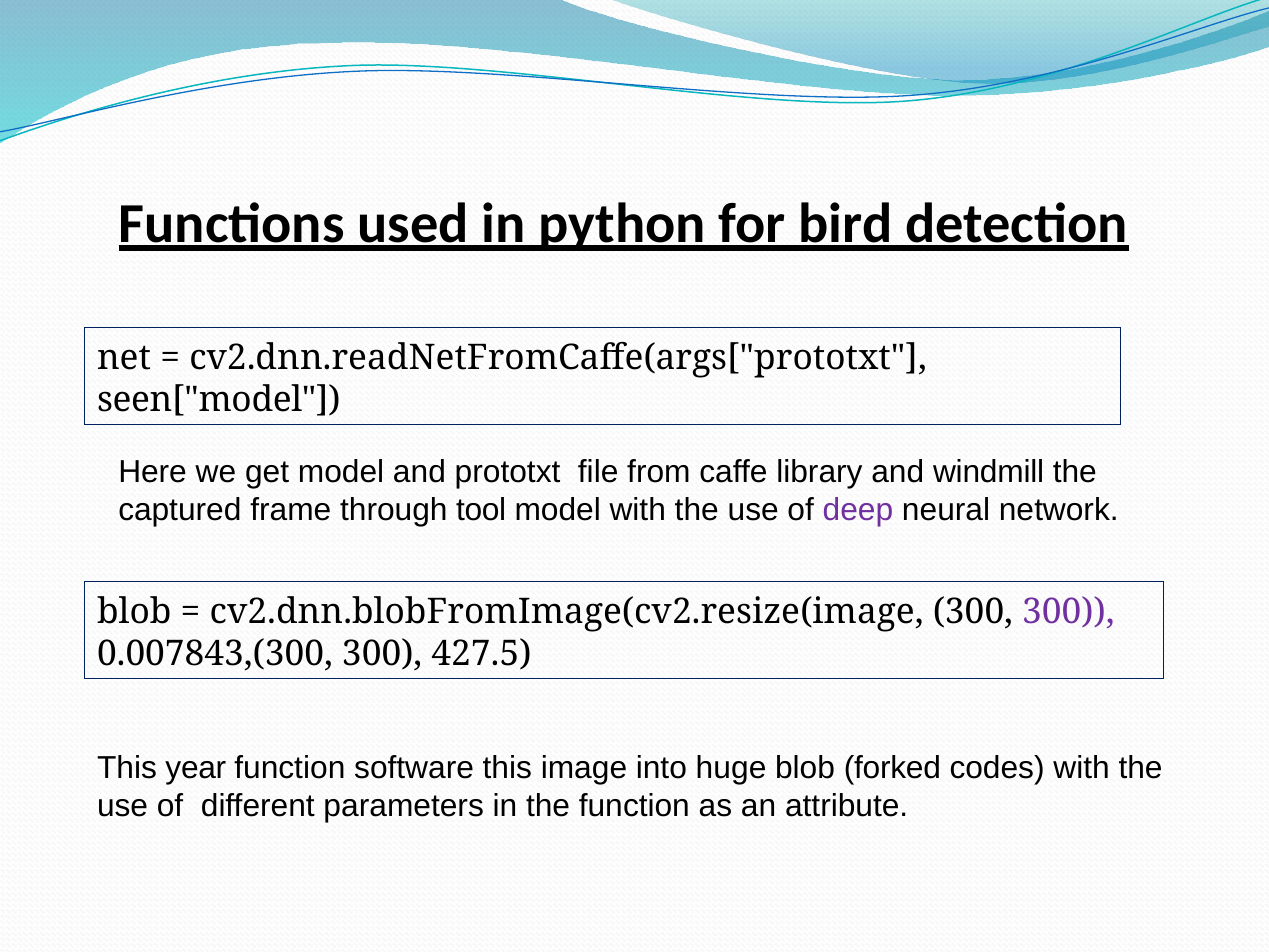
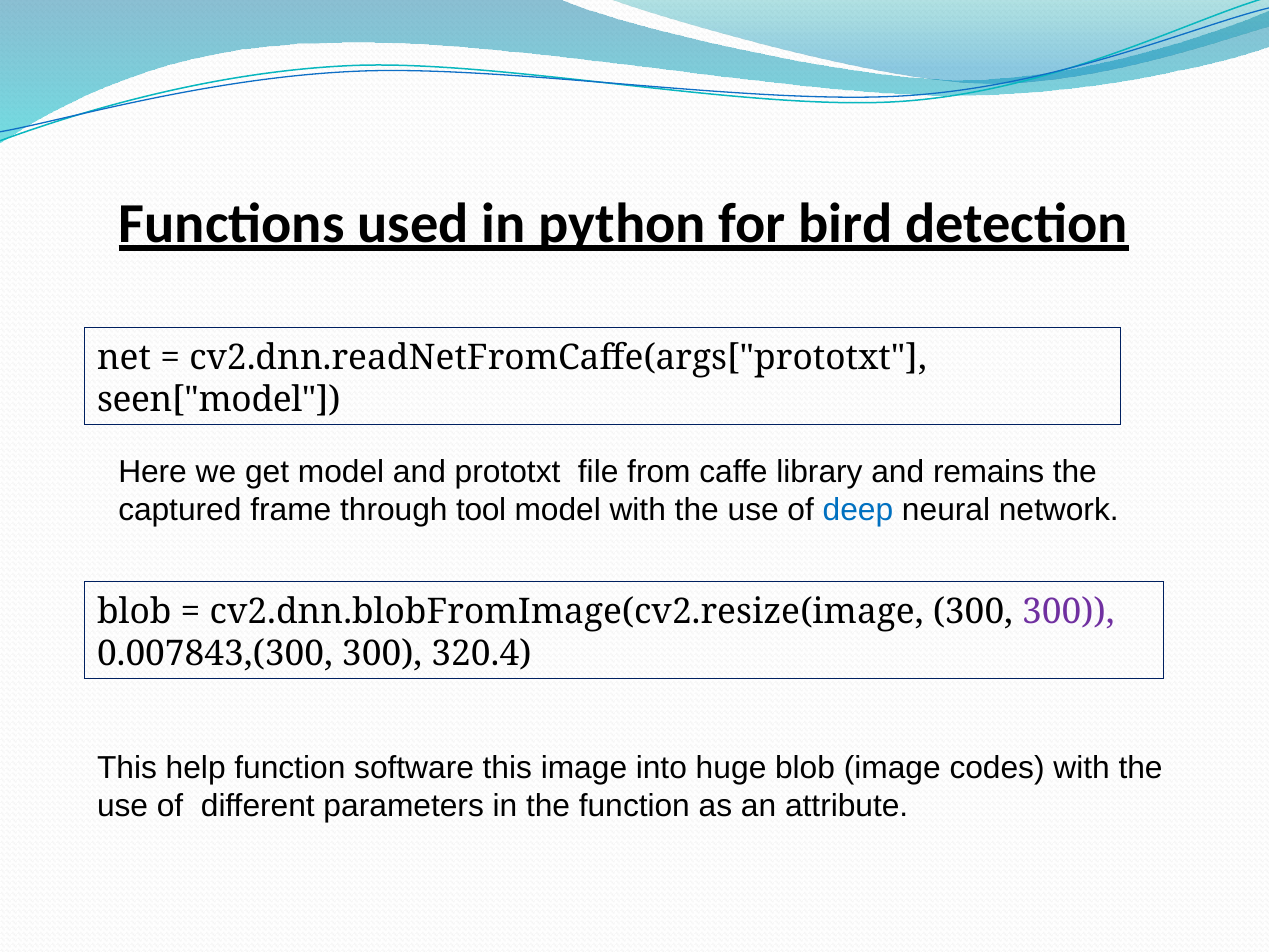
windmill: windmill -> remains
deep colour: purple -> blue
427.5: 427.5 -> 320.4
year: year -> help
blob forked: forked -> image
